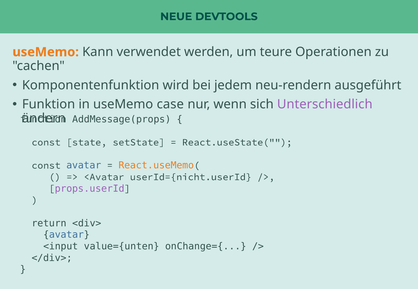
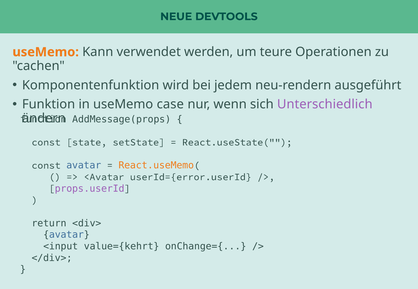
userId={nicht.userId: userId={nicht.userId -> userId={error.userId
value={unten: value={unten -> value={kehrt
